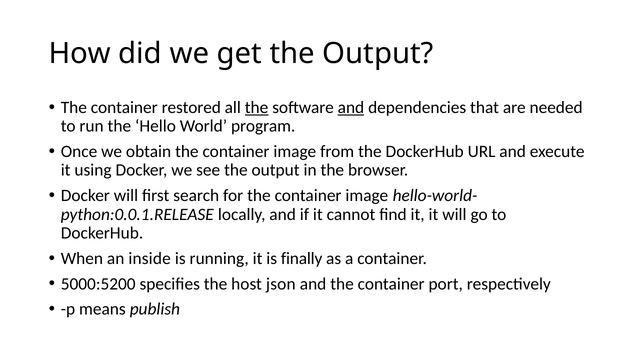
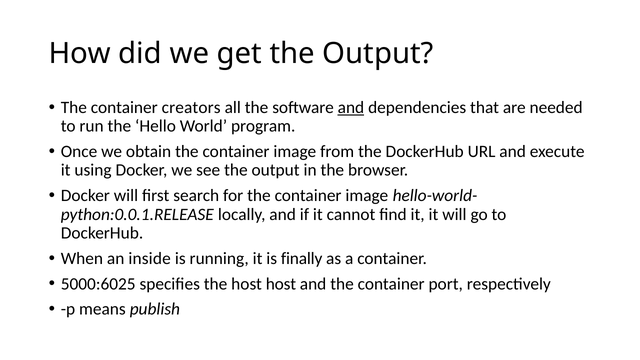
restored: restored -> creators
the at (257, 107) underline: present -> none
5000:5200: 5000:5200 -> 5000:6025
host json: json -> host
